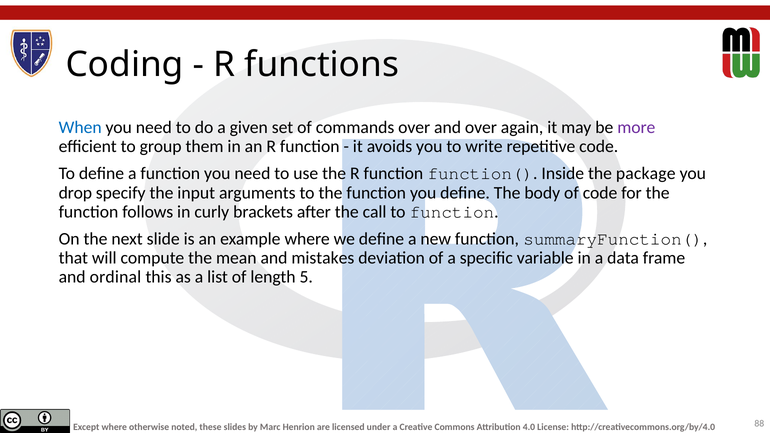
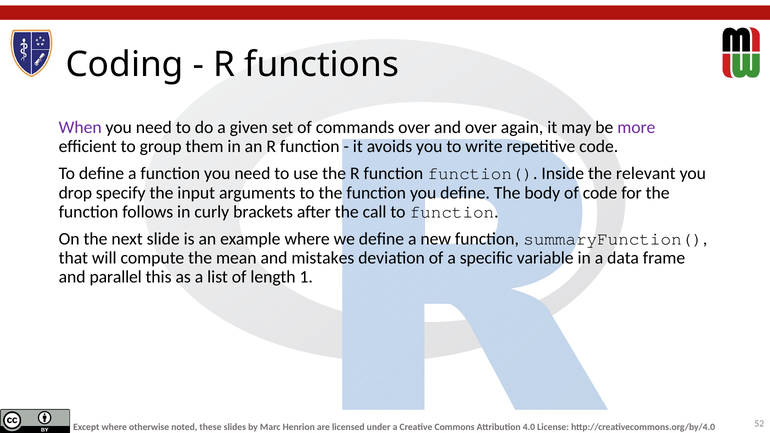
When colour: blue -> purple
package: package -> relevant
ordinal: ordinal -> parallel
5: 5 -> 1
88: 88 -> 52
